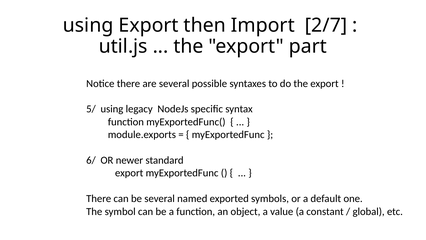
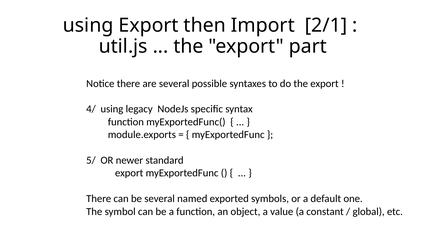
2/7: 2/7 -> 2/1
5/: 5/ -> 4/
6/: 6/ -> 5/
